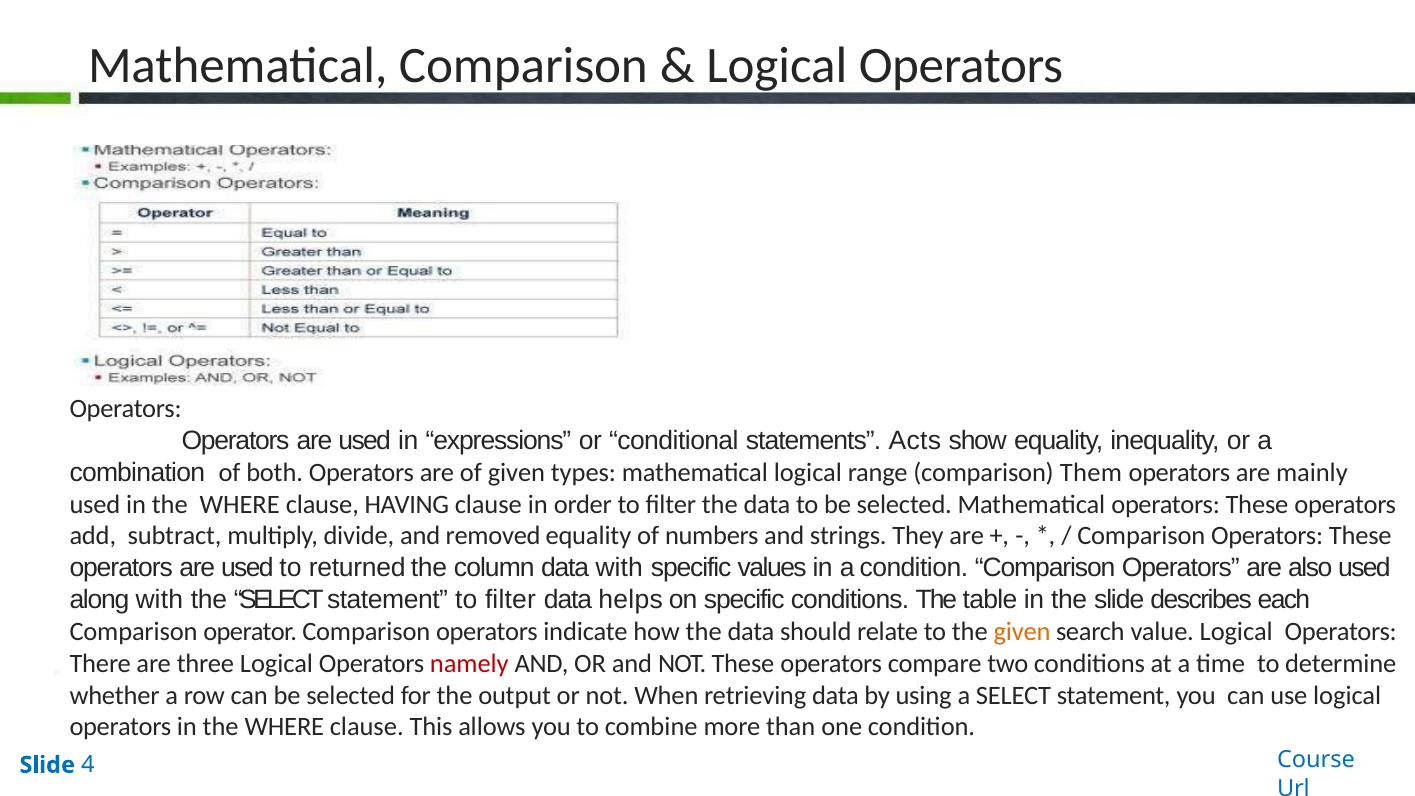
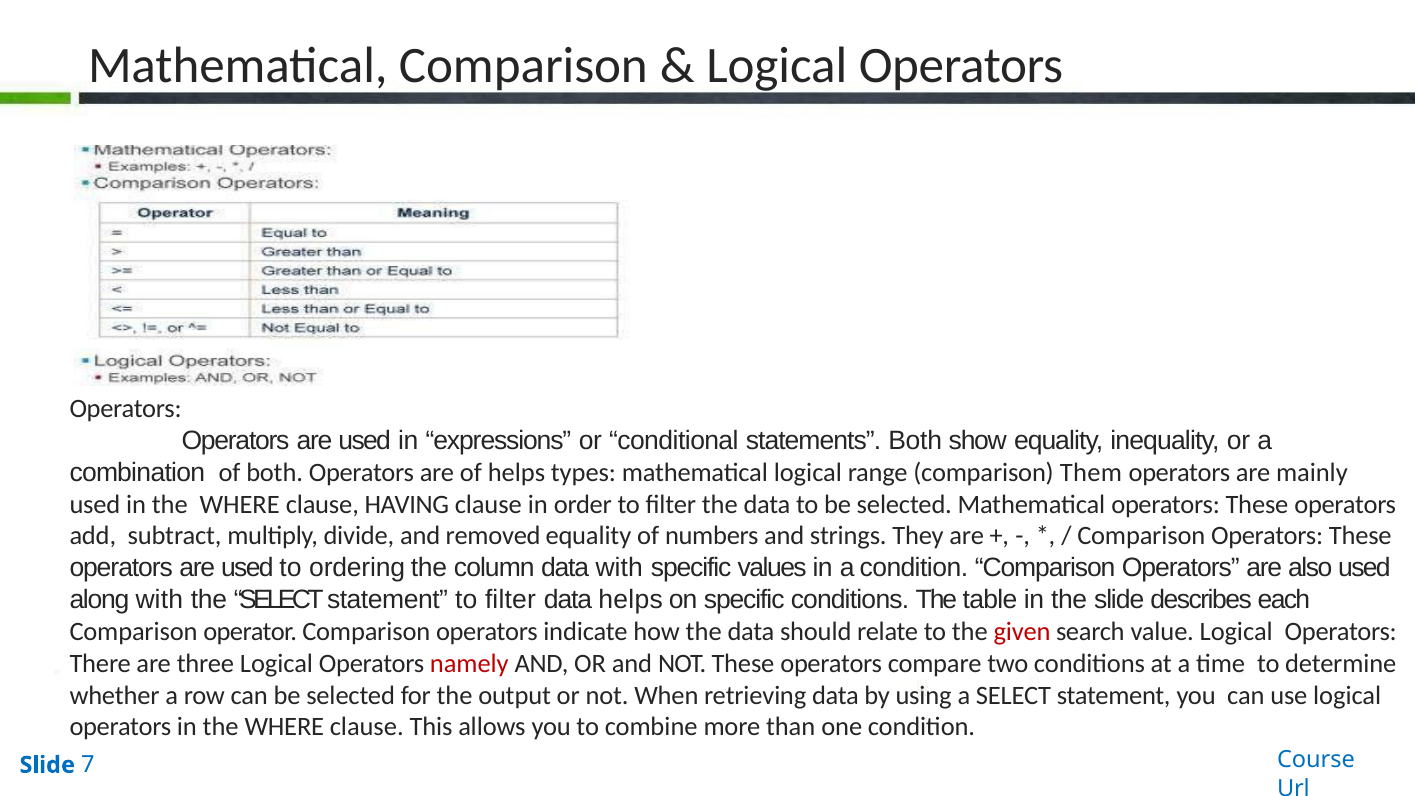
statements Acts: Acts -> Both
of given: given -> helps
returned: returned -> ordering
given at (1022, 632) colour: orange -> red
4: 4 -> 7
